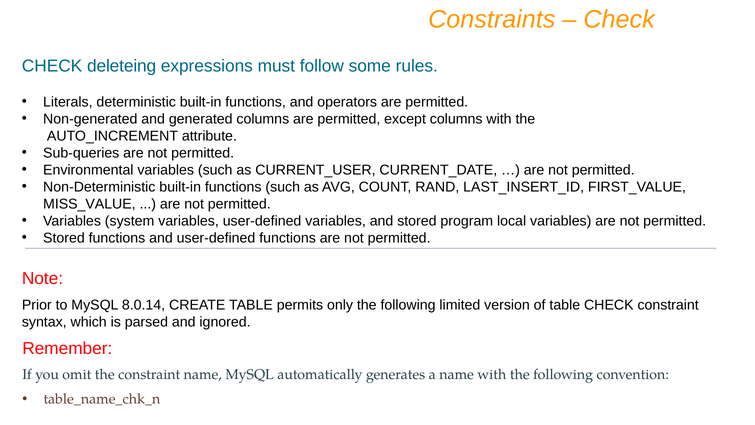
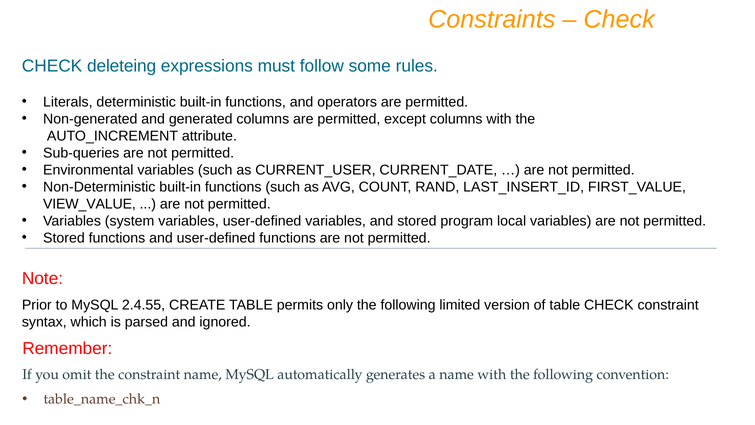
MISS_VALUE: MISS_VALUE -> VIEW_VALUE
8.0.14: 8.0.14 -> 2.4.55
